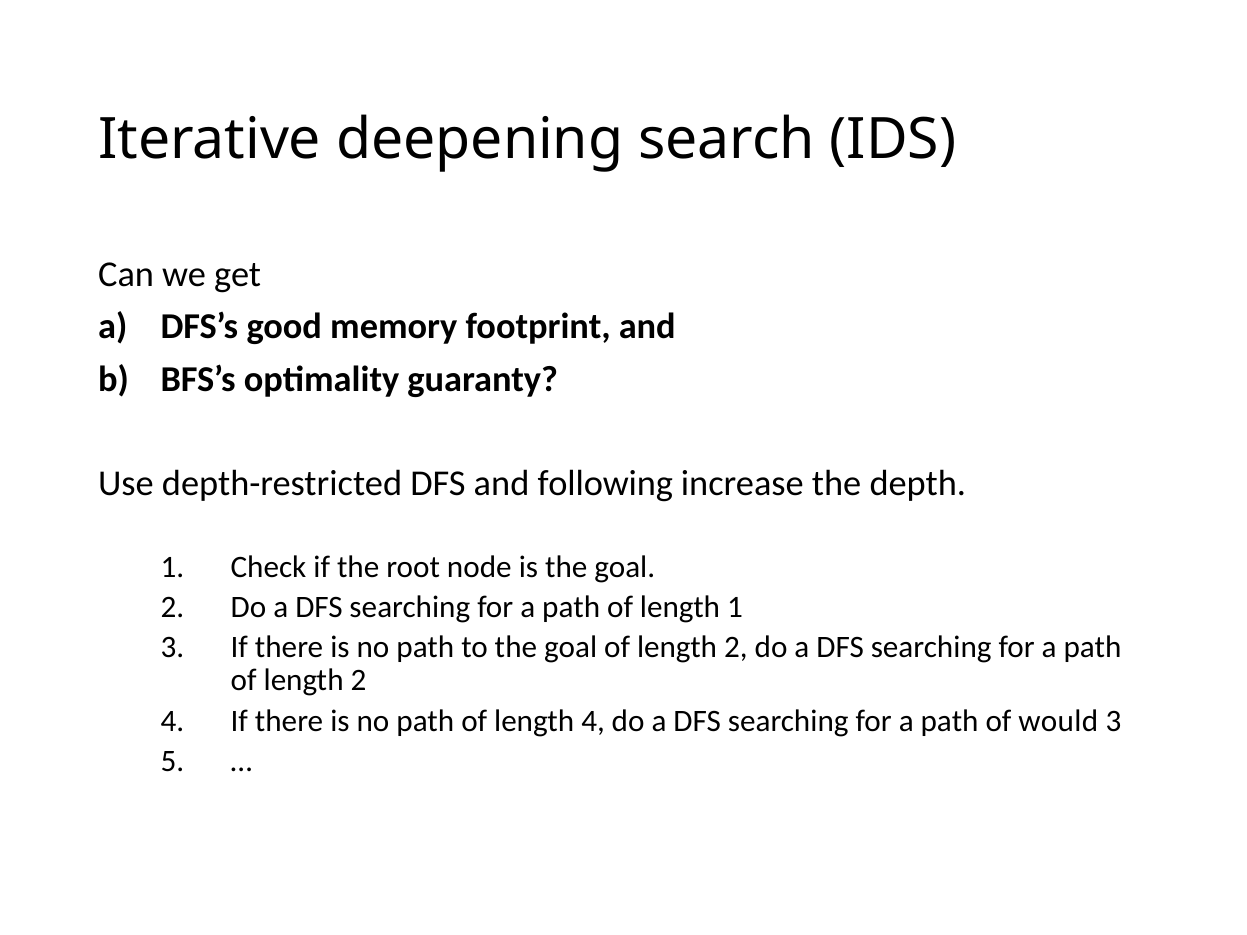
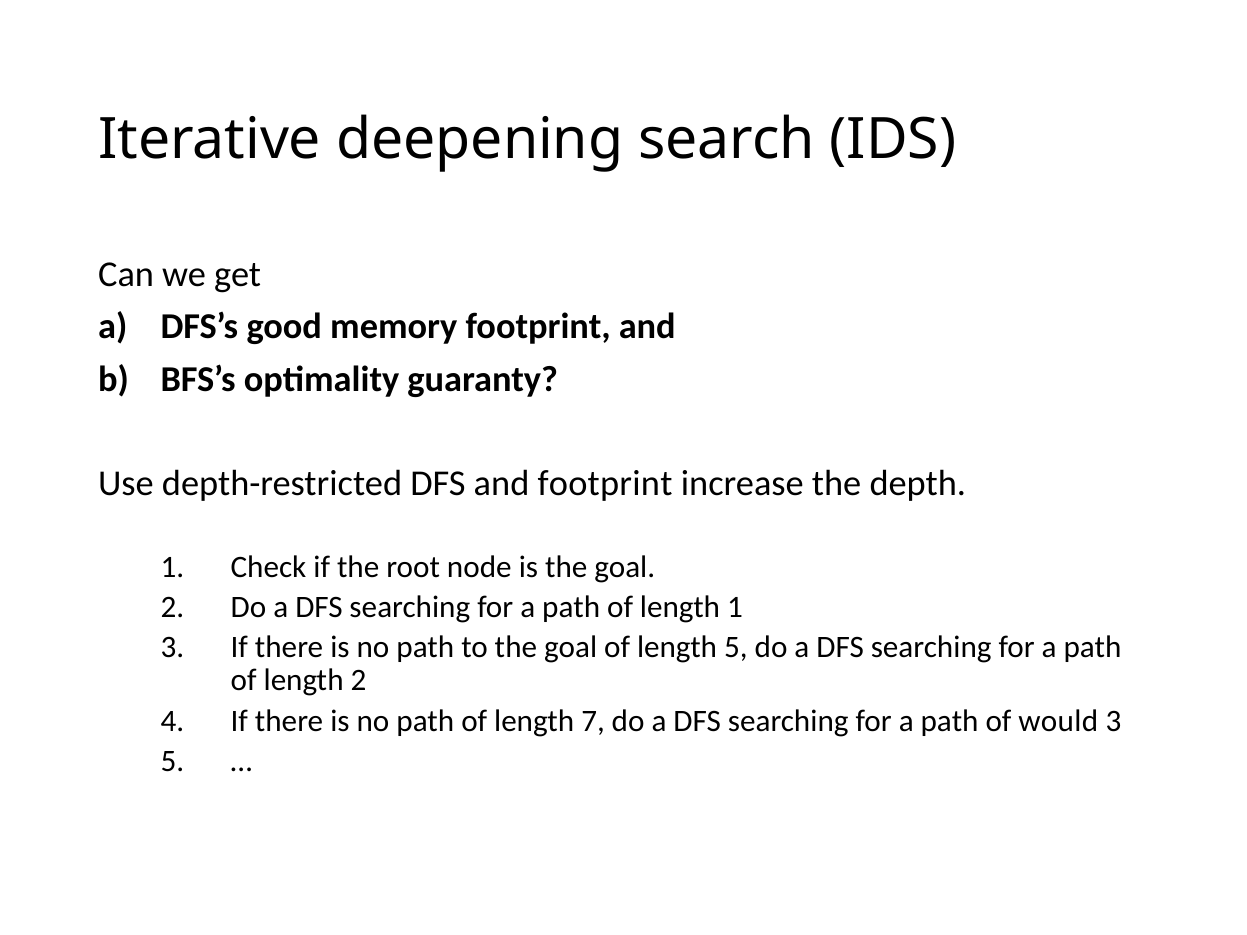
and following: following -> footprint
goal of length 2: 2 -> 5
length 4: 4 -> 7
